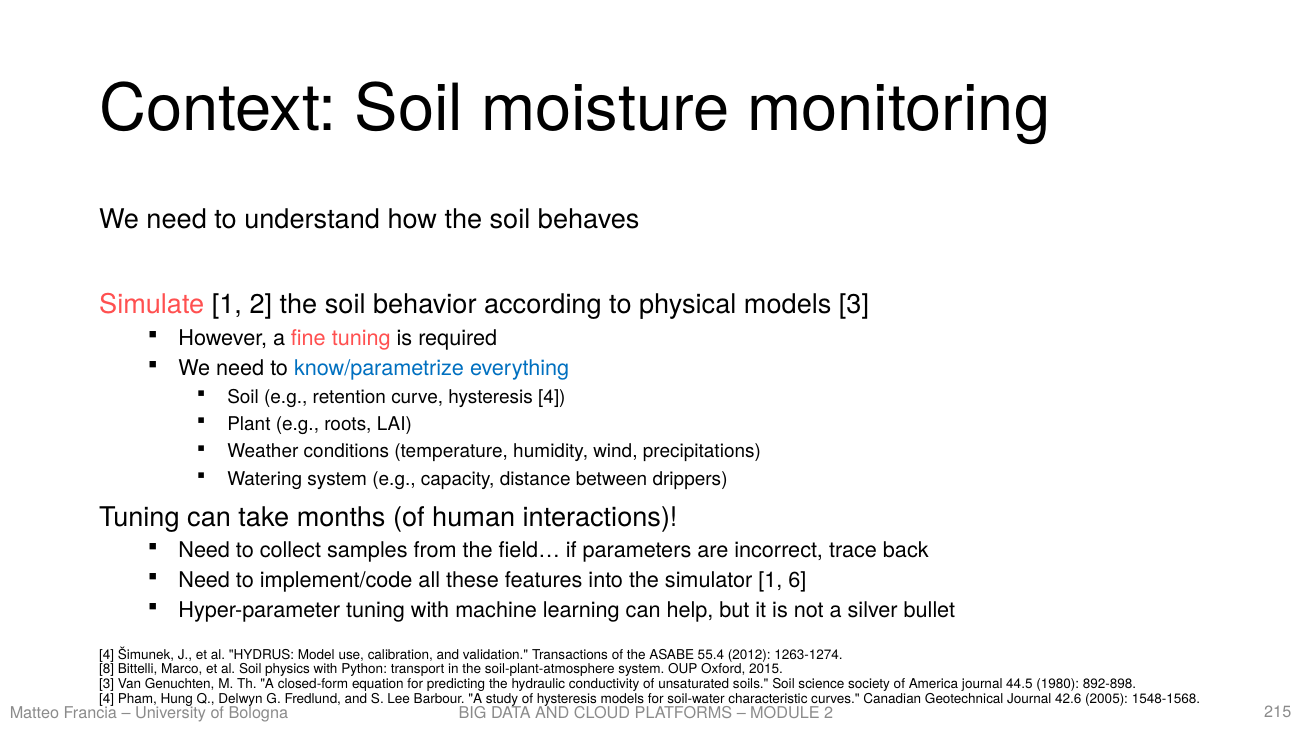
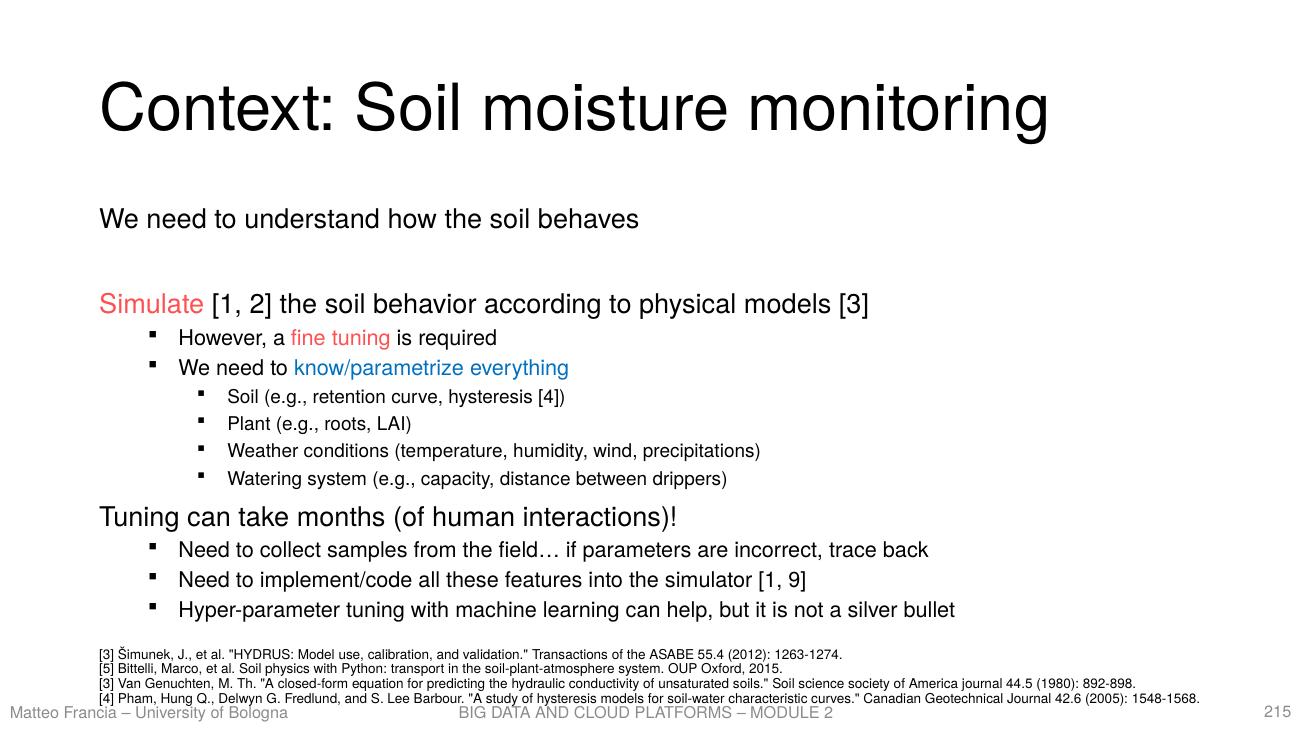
6: 6 -> 9
4 at (107, 655): 4 -> 3
8: 8 -> 5
